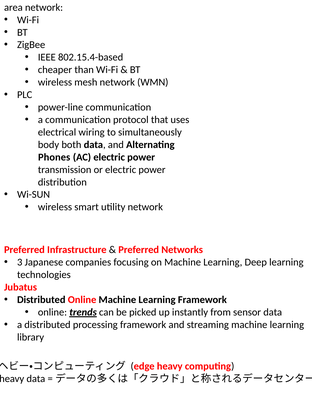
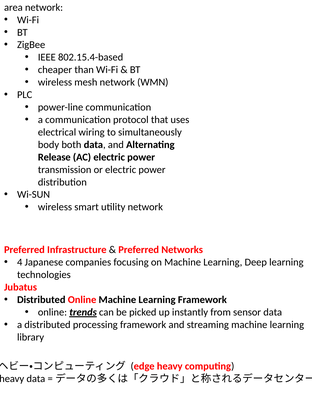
Phones: Phones -> Release
3: 3 -> 4
